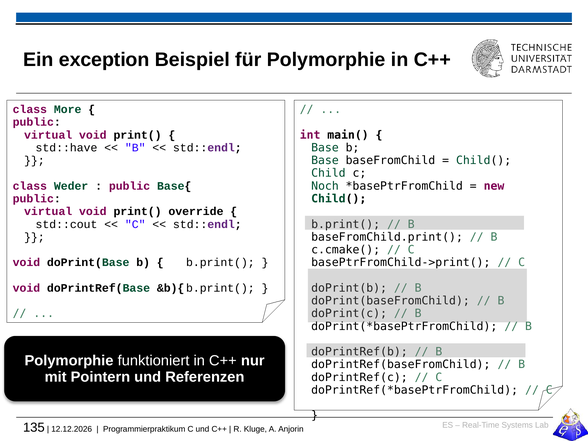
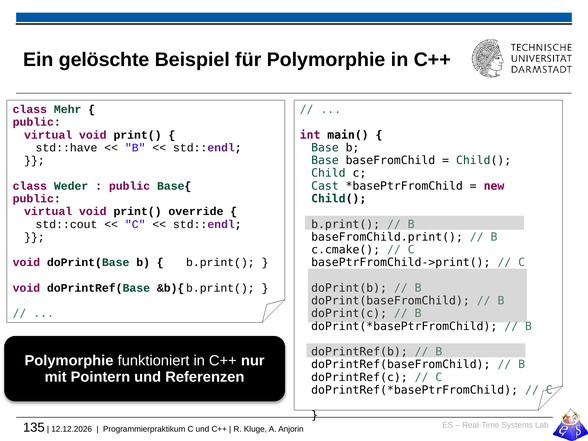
exception: exception -> gelöschte
More: More -> Mehr
Noch: Noch -> Cast
